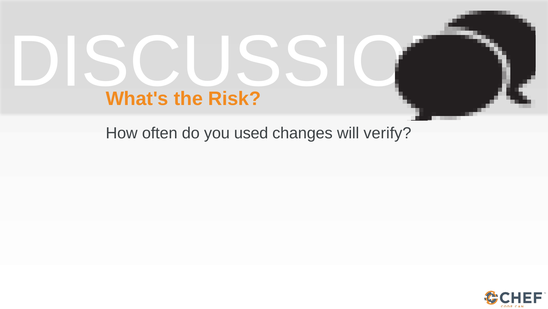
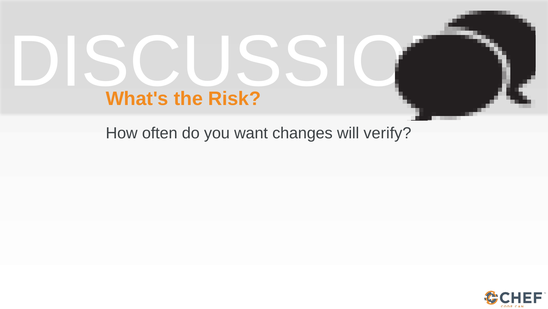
used: used -> want
